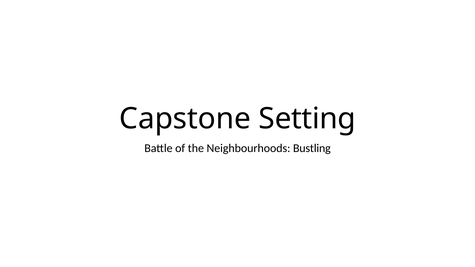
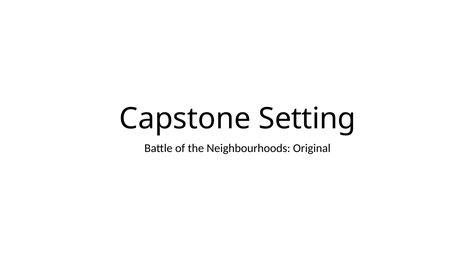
Bustling: Bustling -> Original
